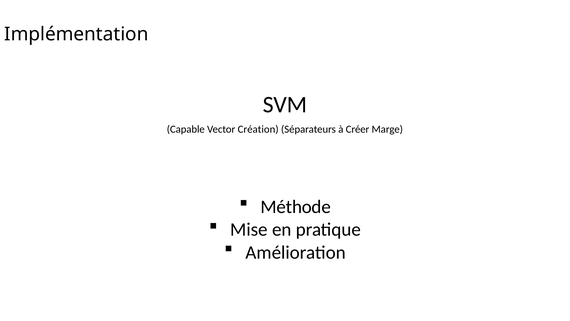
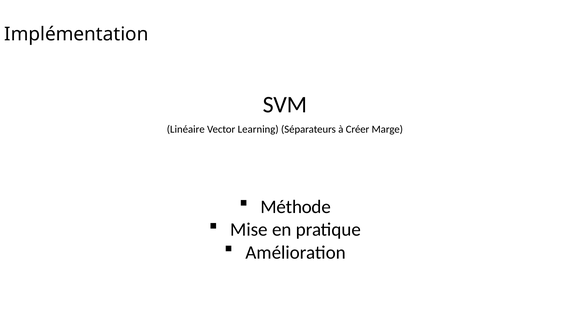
Capable: Capable -> Linéaire
Création: Création -> Learning
